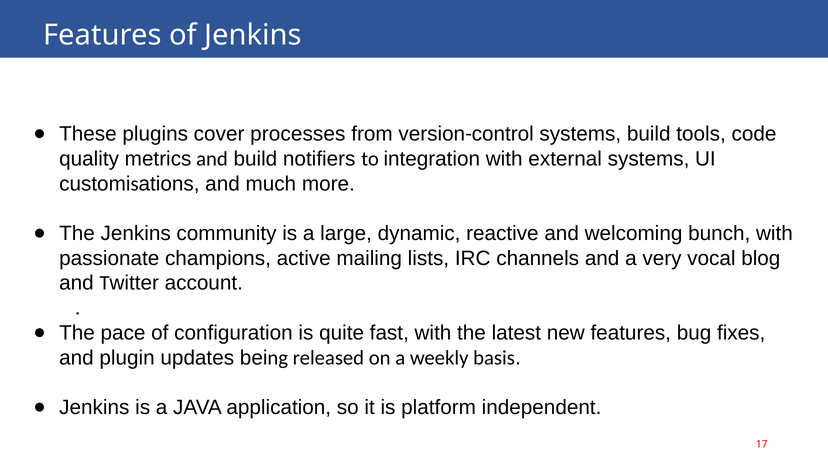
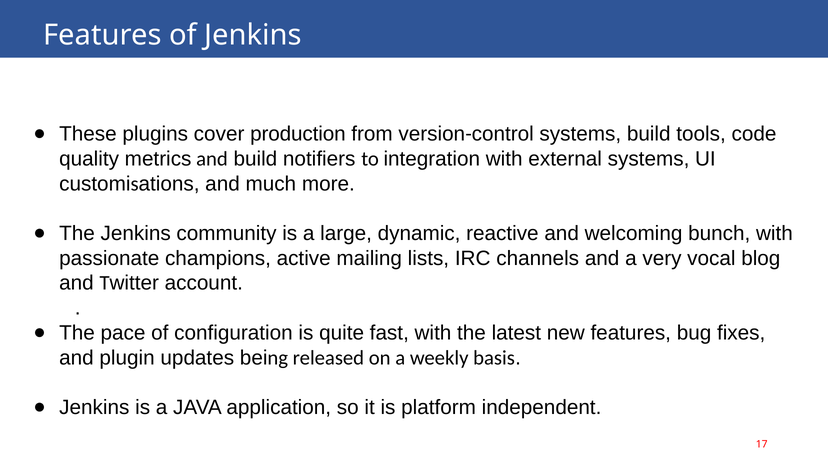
processes: processes -> production
